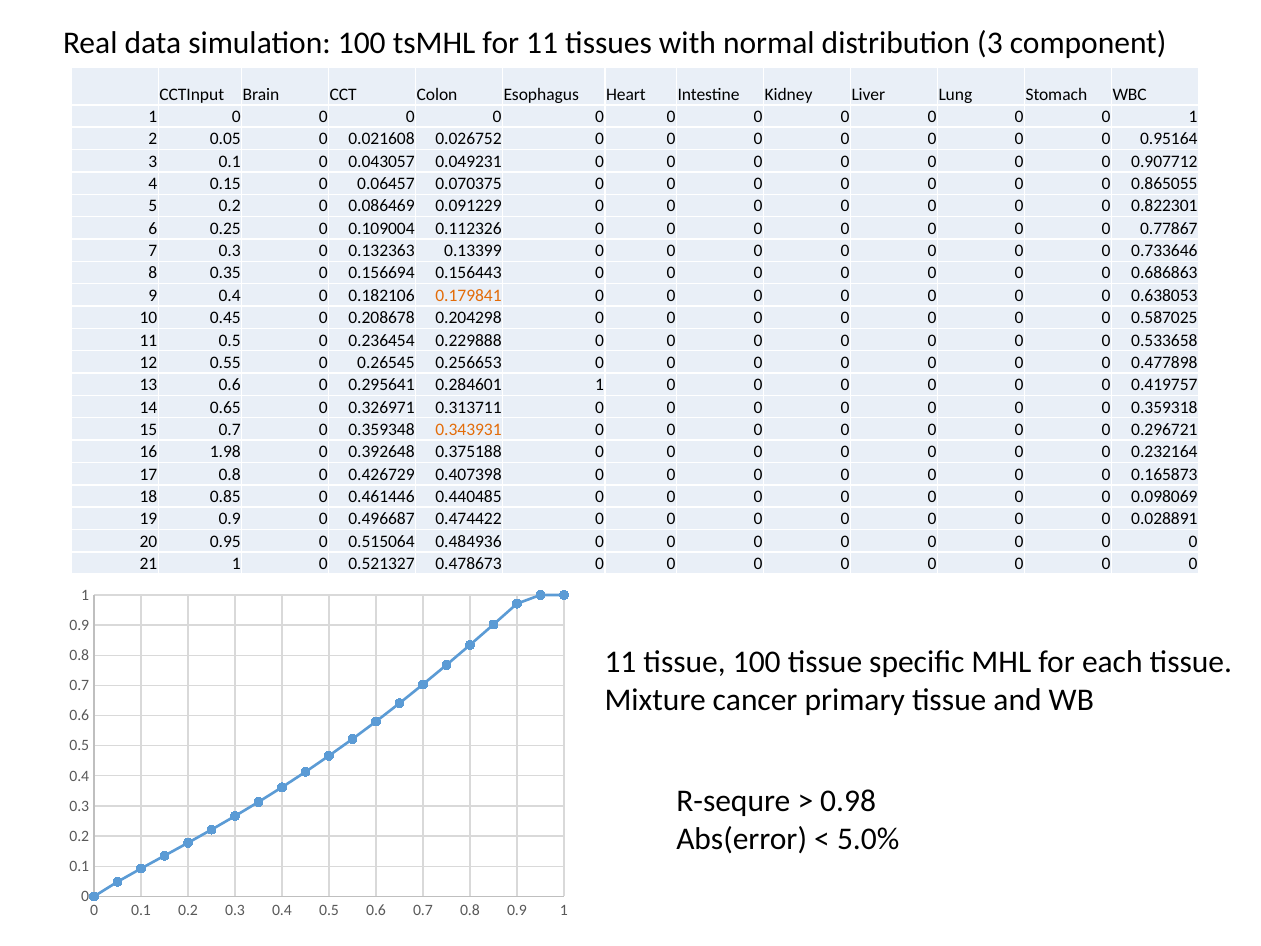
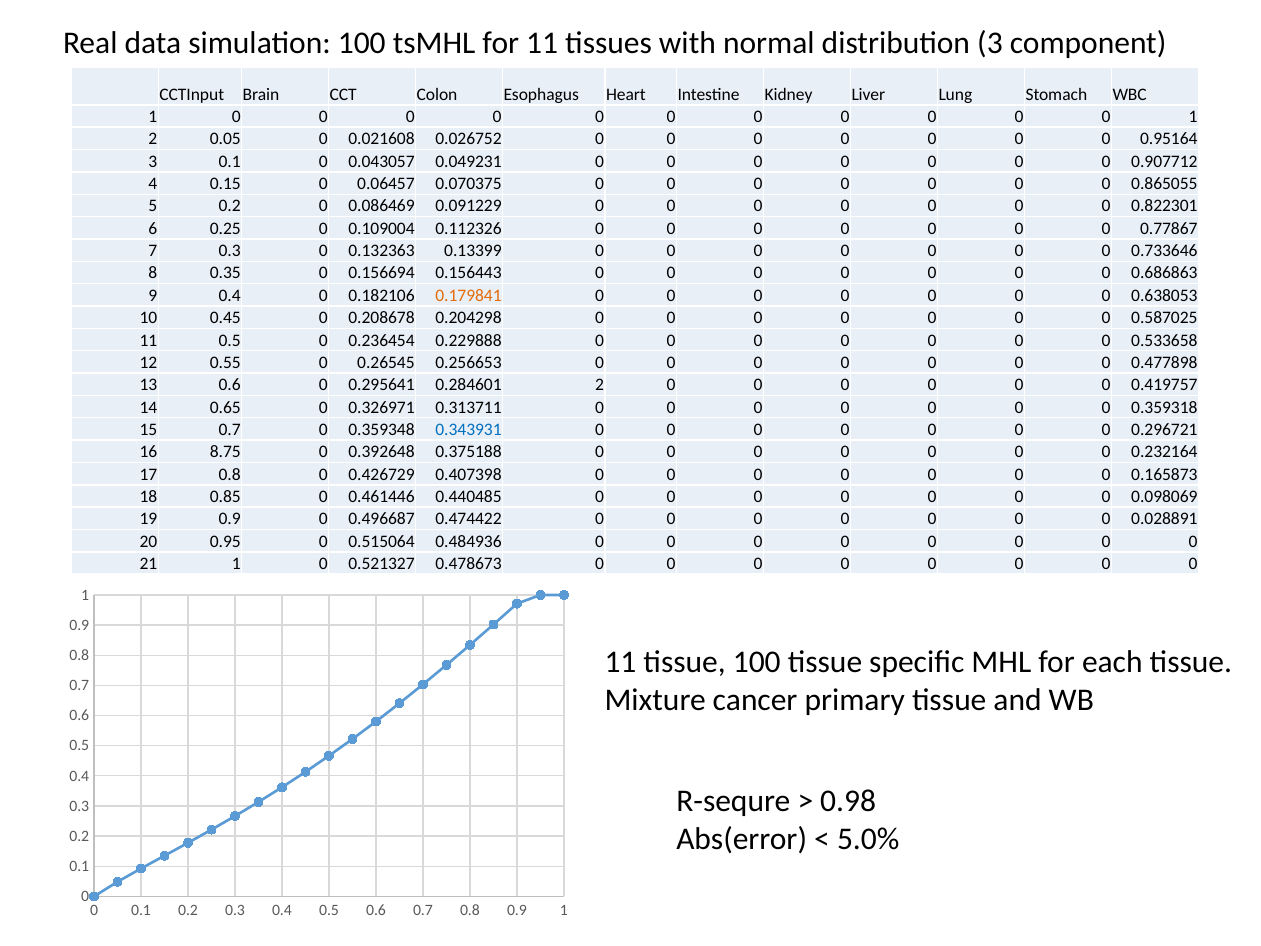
0.284601 1: 1 -> 2
0.343931 colour: orange -> blue
1.98: 1.98 -> 8.75
